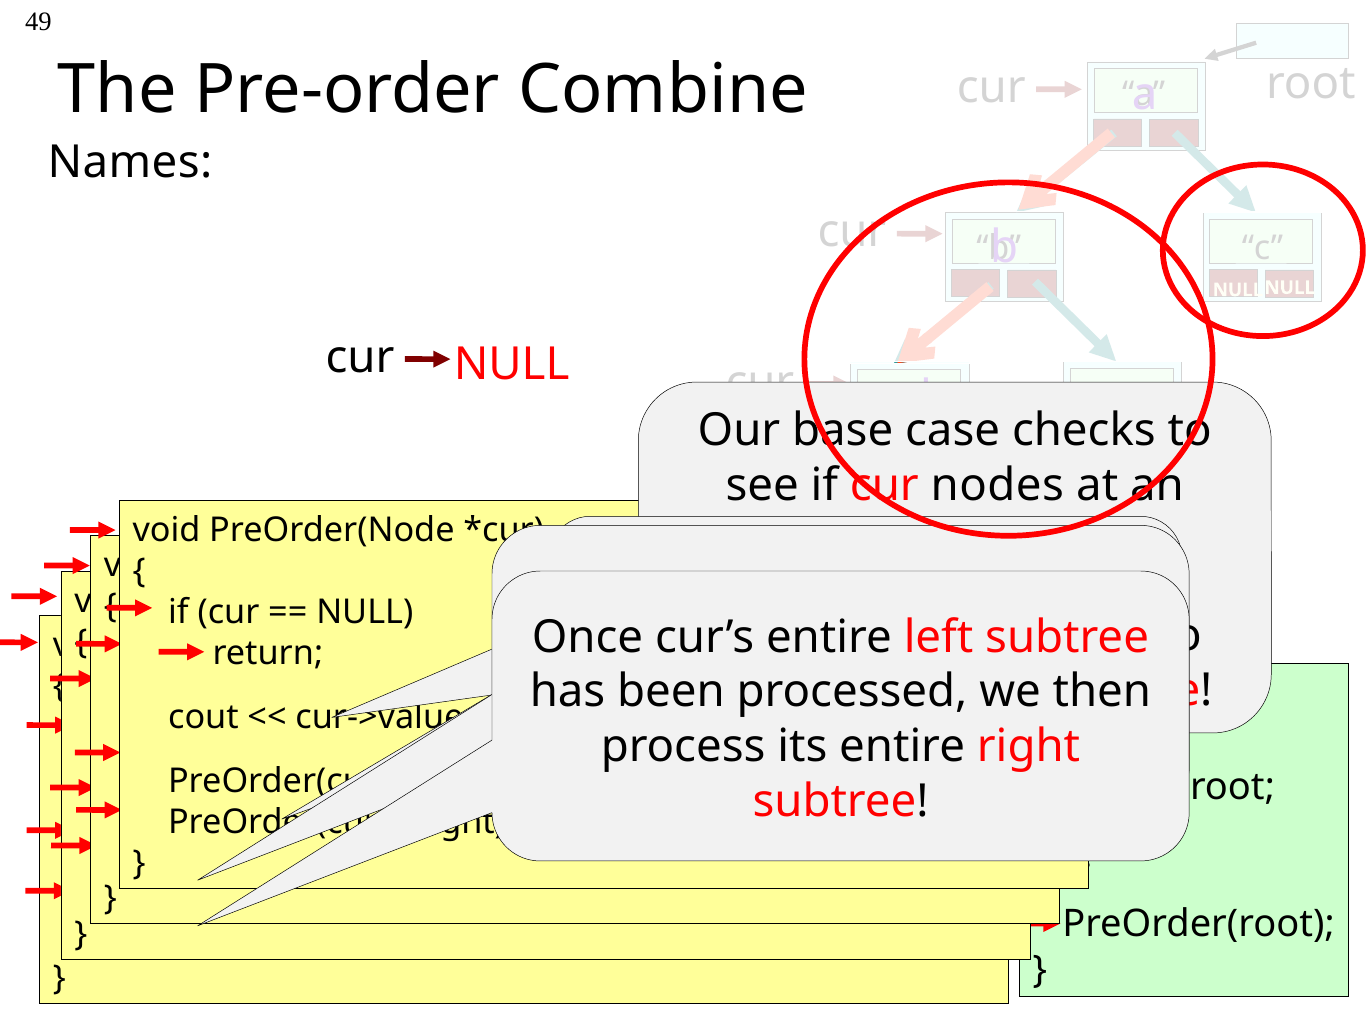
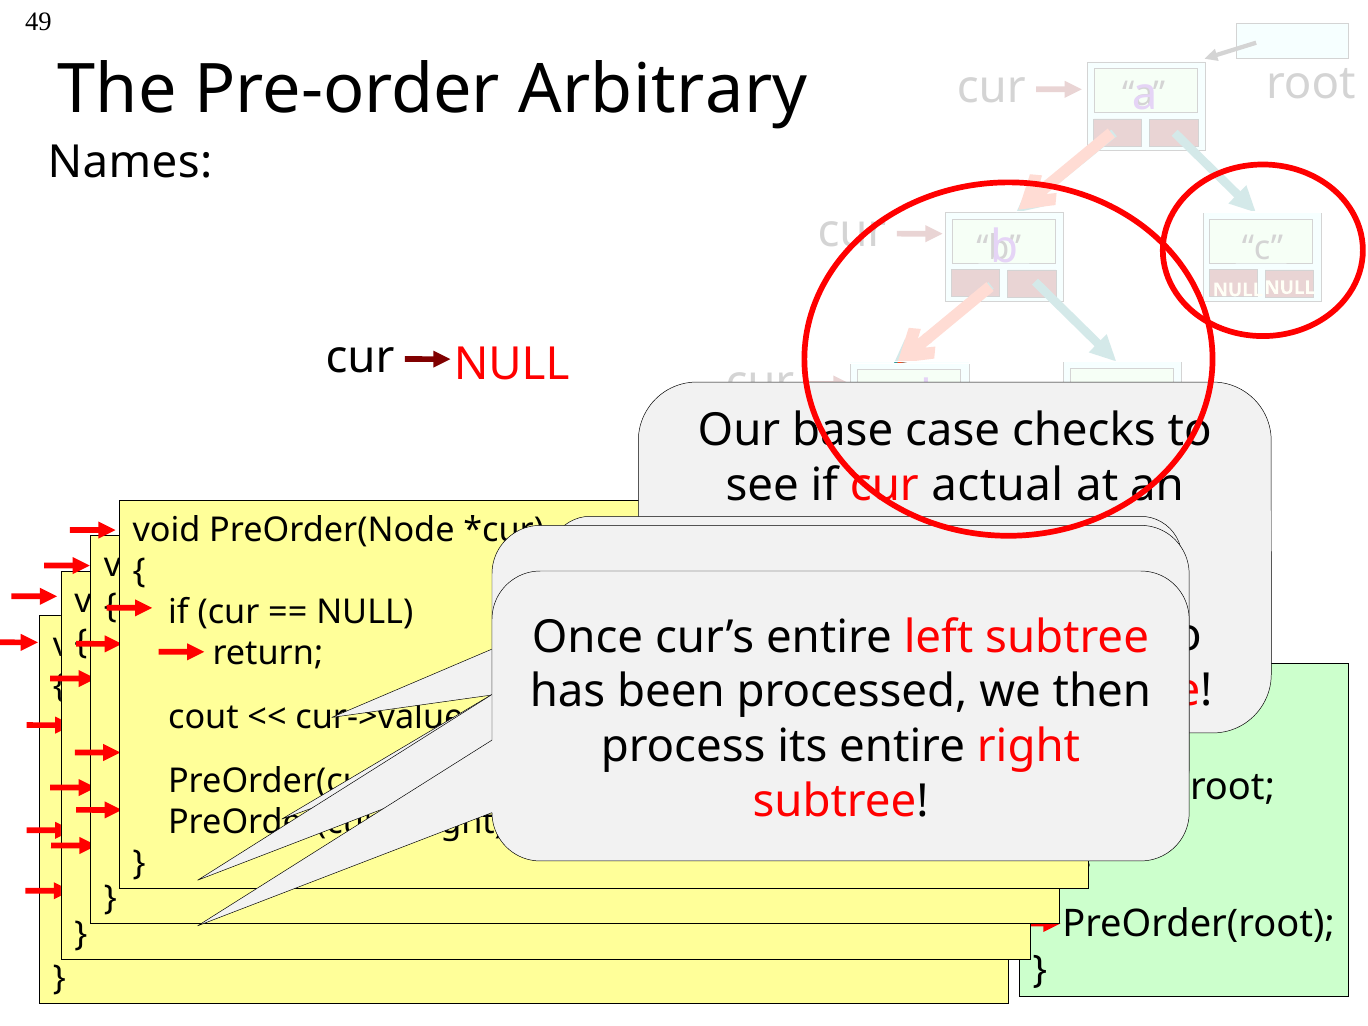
Combine: Combine -> Arbitrary
nodes at (997, 485): nodes -> actual
